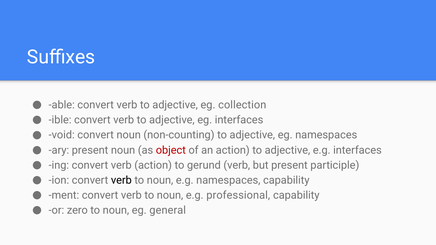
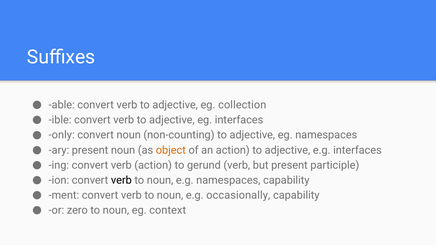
void: void -> only
object colour: red -> orange
professional: professional -> occasionally
general: general -> context
